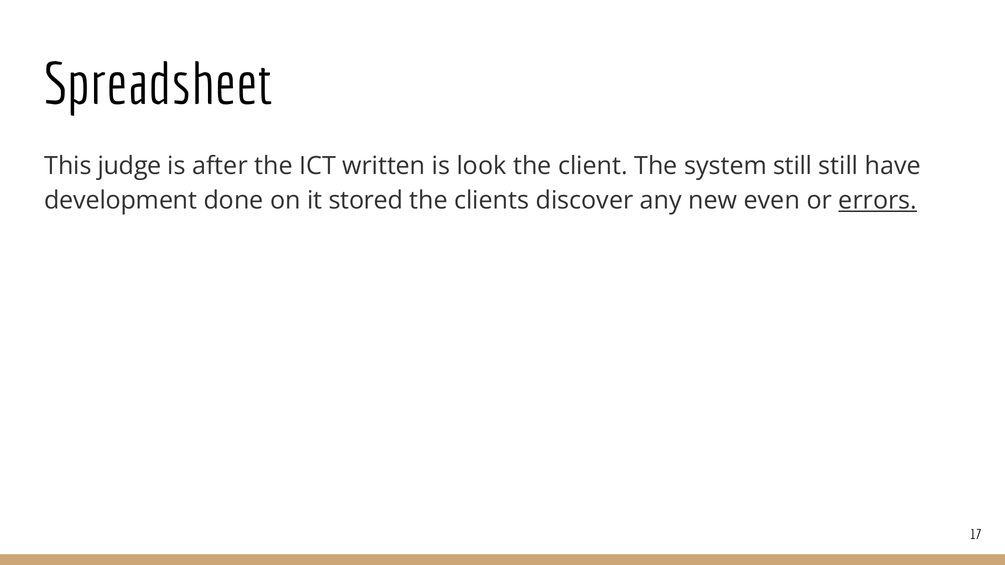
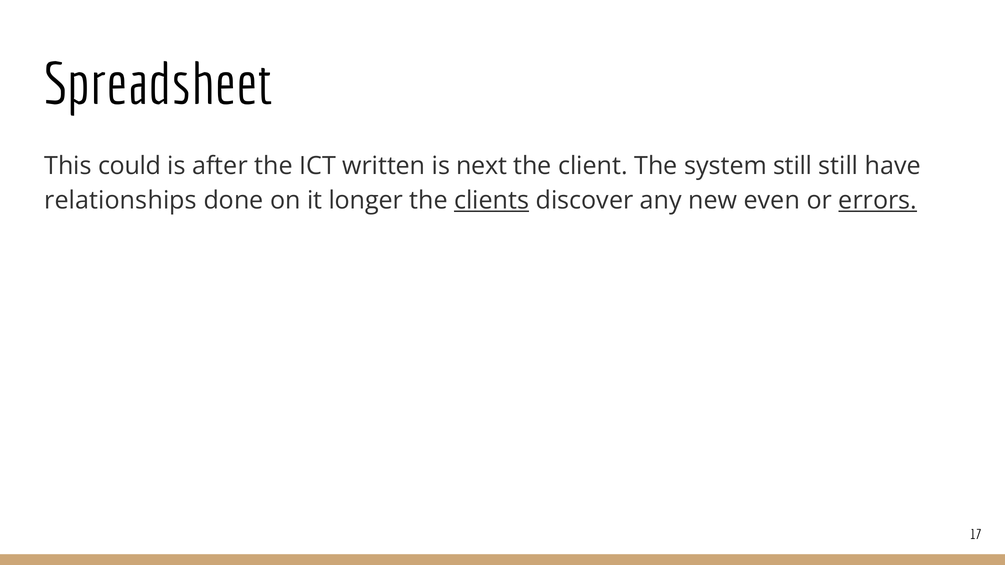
judge: judge -> could
look: look -> next
development: development -> relationships
stored: stored -> longer
clients underline: none -> present
